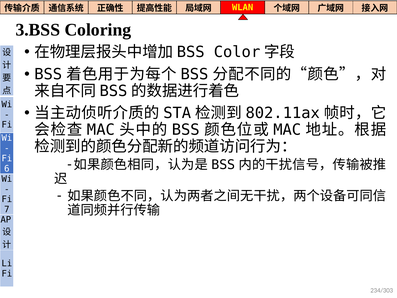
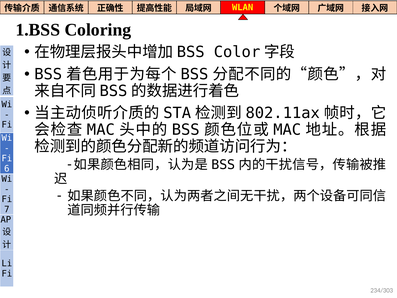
3.BSS: 3.BSS -> 1.BSS
